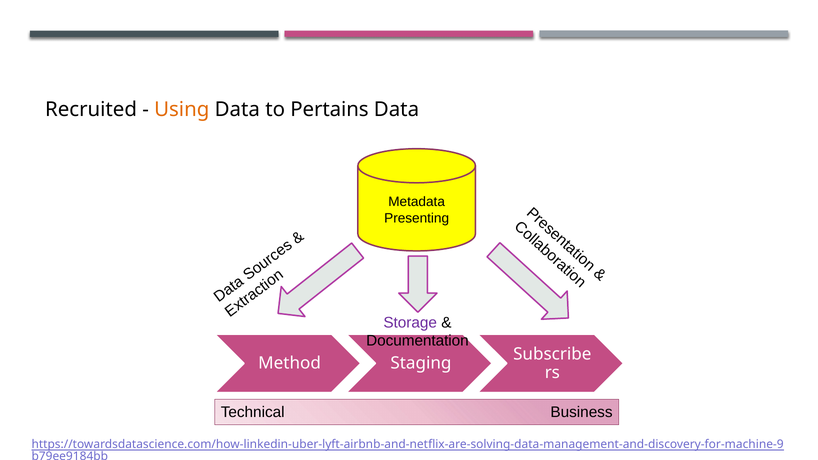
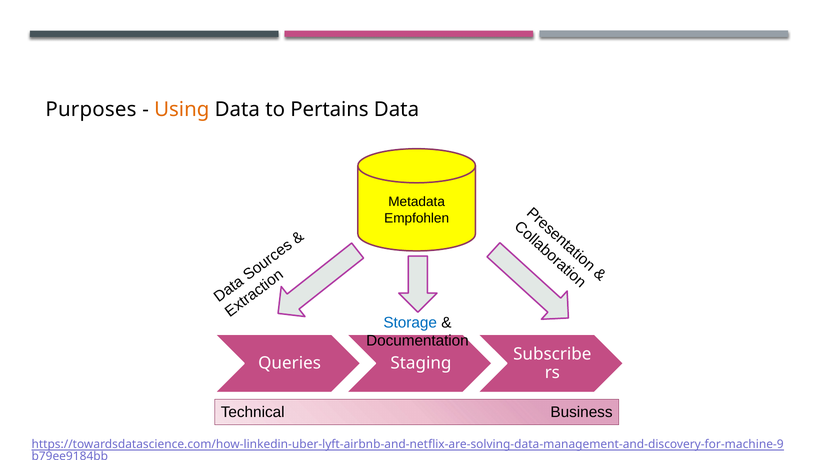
Recruited: Recruited -> Purposes
Presenting: Presenting -> Empfohlen
Storage colour: purple -> blue
Method: Method -> Queries
